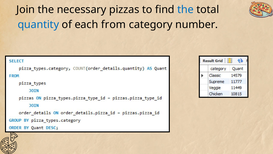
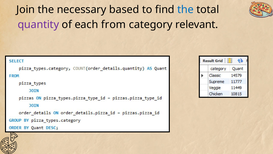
pizzas: pizzas -> based
quantity colour: blue -> purple
number: number -> relevant
